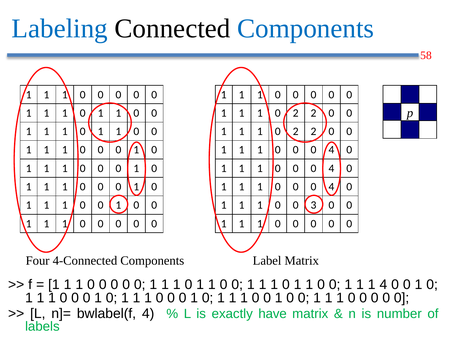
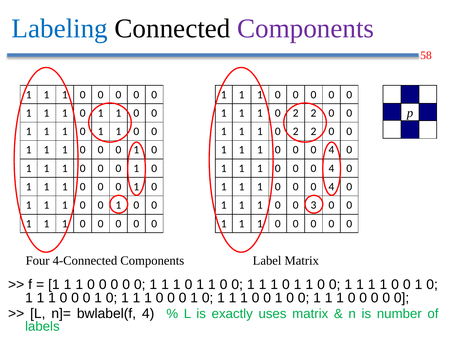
Components at (306, 28) colour: blue -> purple
1 1 1 4: 4 -> 1
have: have -> uses
